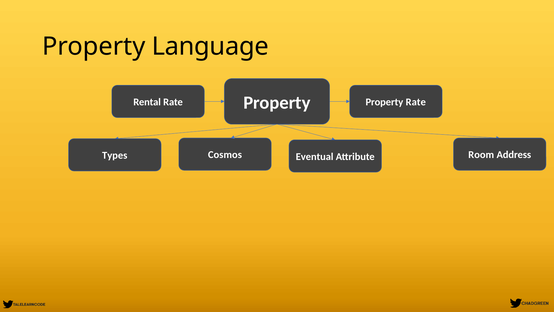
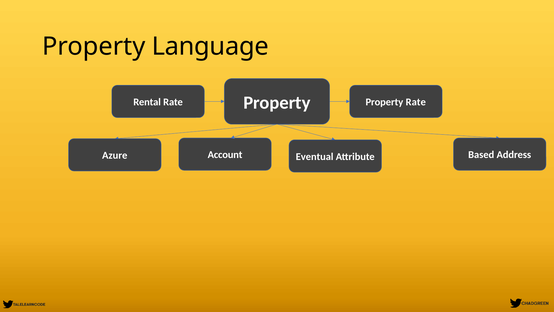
Cosmos: Cosmos -> Account
Room: Room -> Based
Types: Types -> Azure
